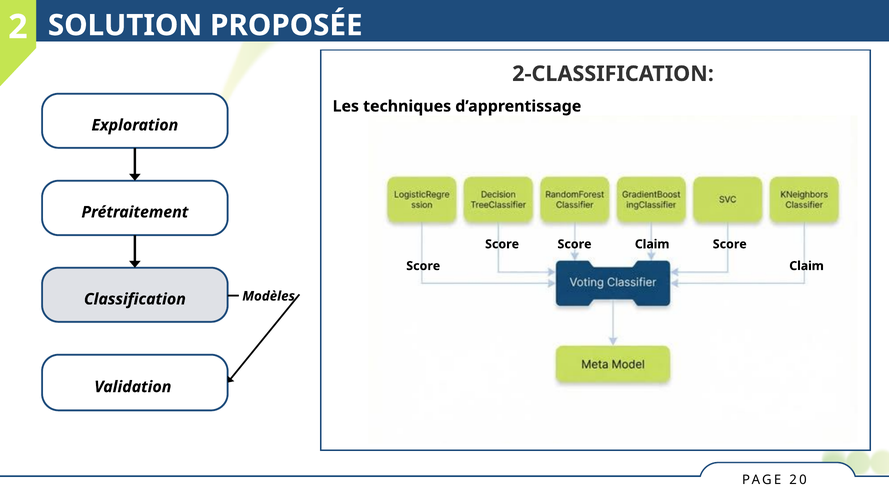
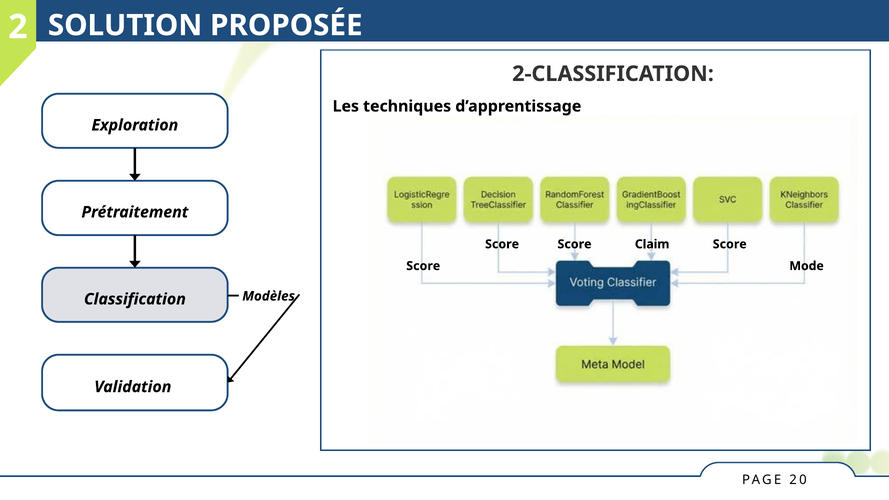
Claim at (807, 266): Claim -> Mode
